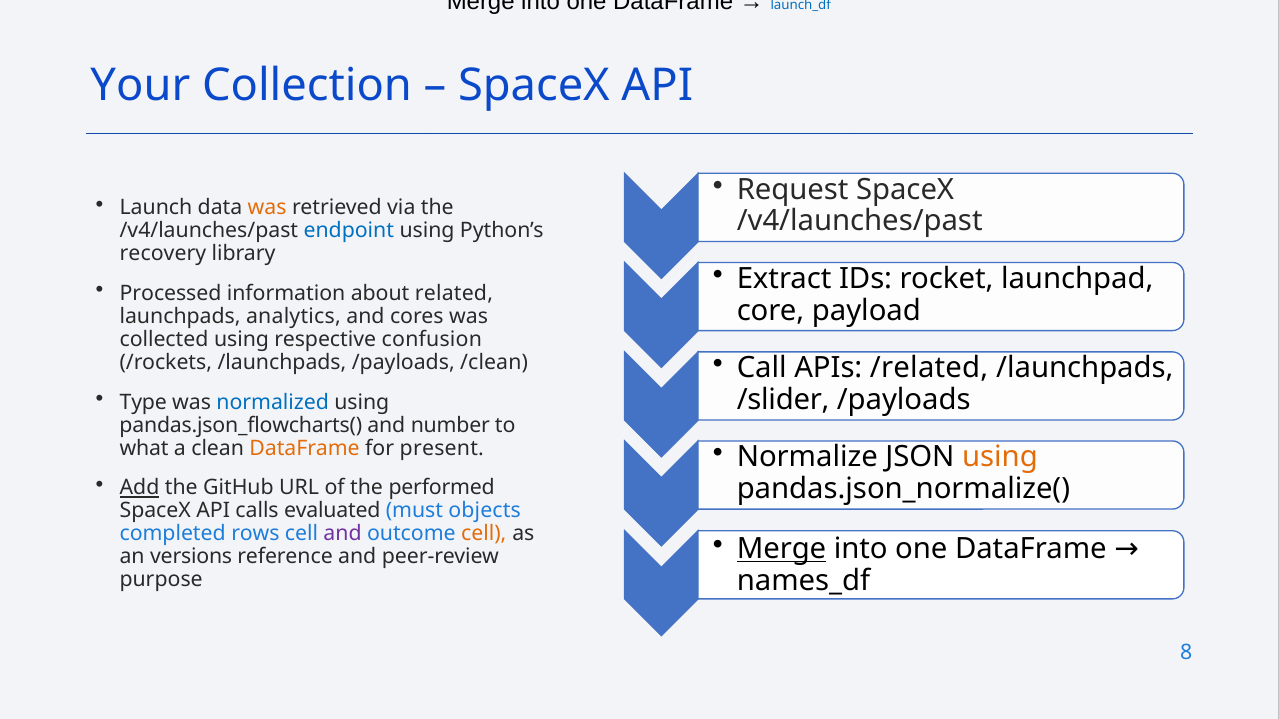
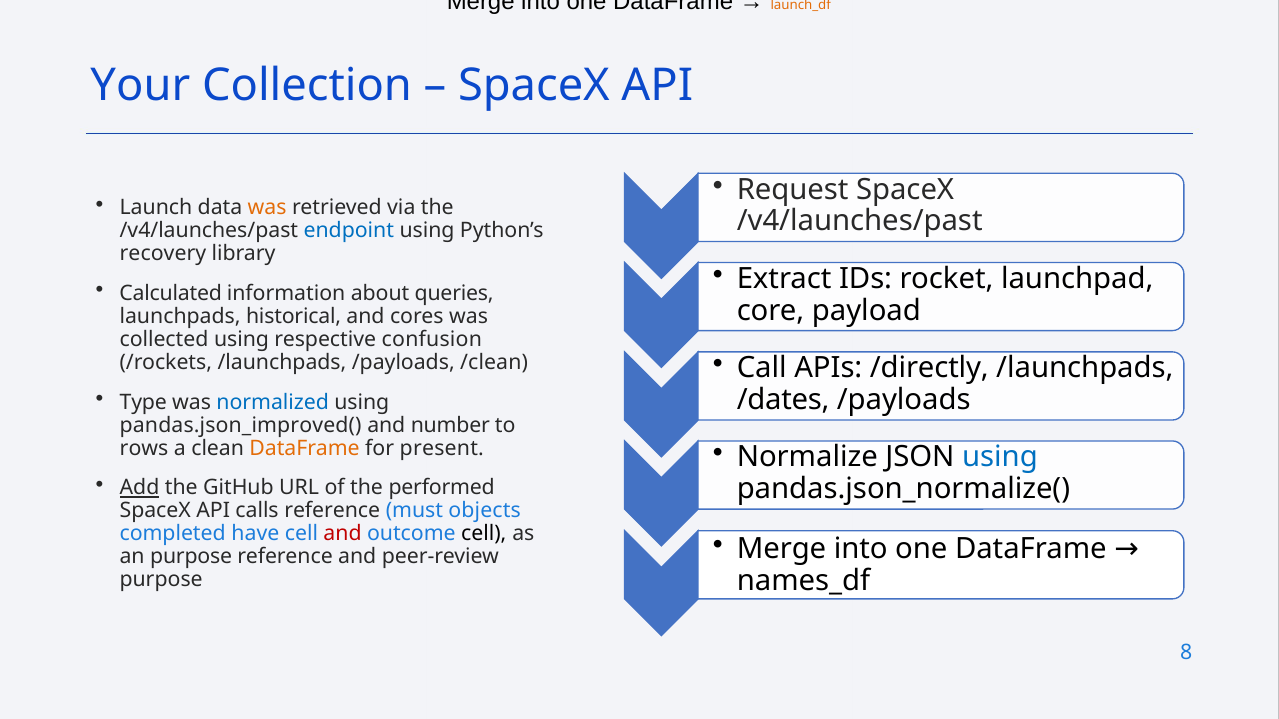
launch_df colour: blue -> orange
Processed: Processed -> Calculated
related: related -> queries
analytics: analytics -> historical
/related: /related -> /directly
/slider: /slider -> /dates
pandas.json_flowcharts(: pandas.json_flowcharts( -> pandas.json_improved(
what: what -> rows
using at (1000, 458) colour: orange -> blue
calls evaluated: evaluated -> reference
rows: rows -> have
and at (343, 534) colour: purple -> red
cell at (484, 534) colour: orange -> black
Merge at (782, 549) underline: present -> none
an versions: versions -> purpose
